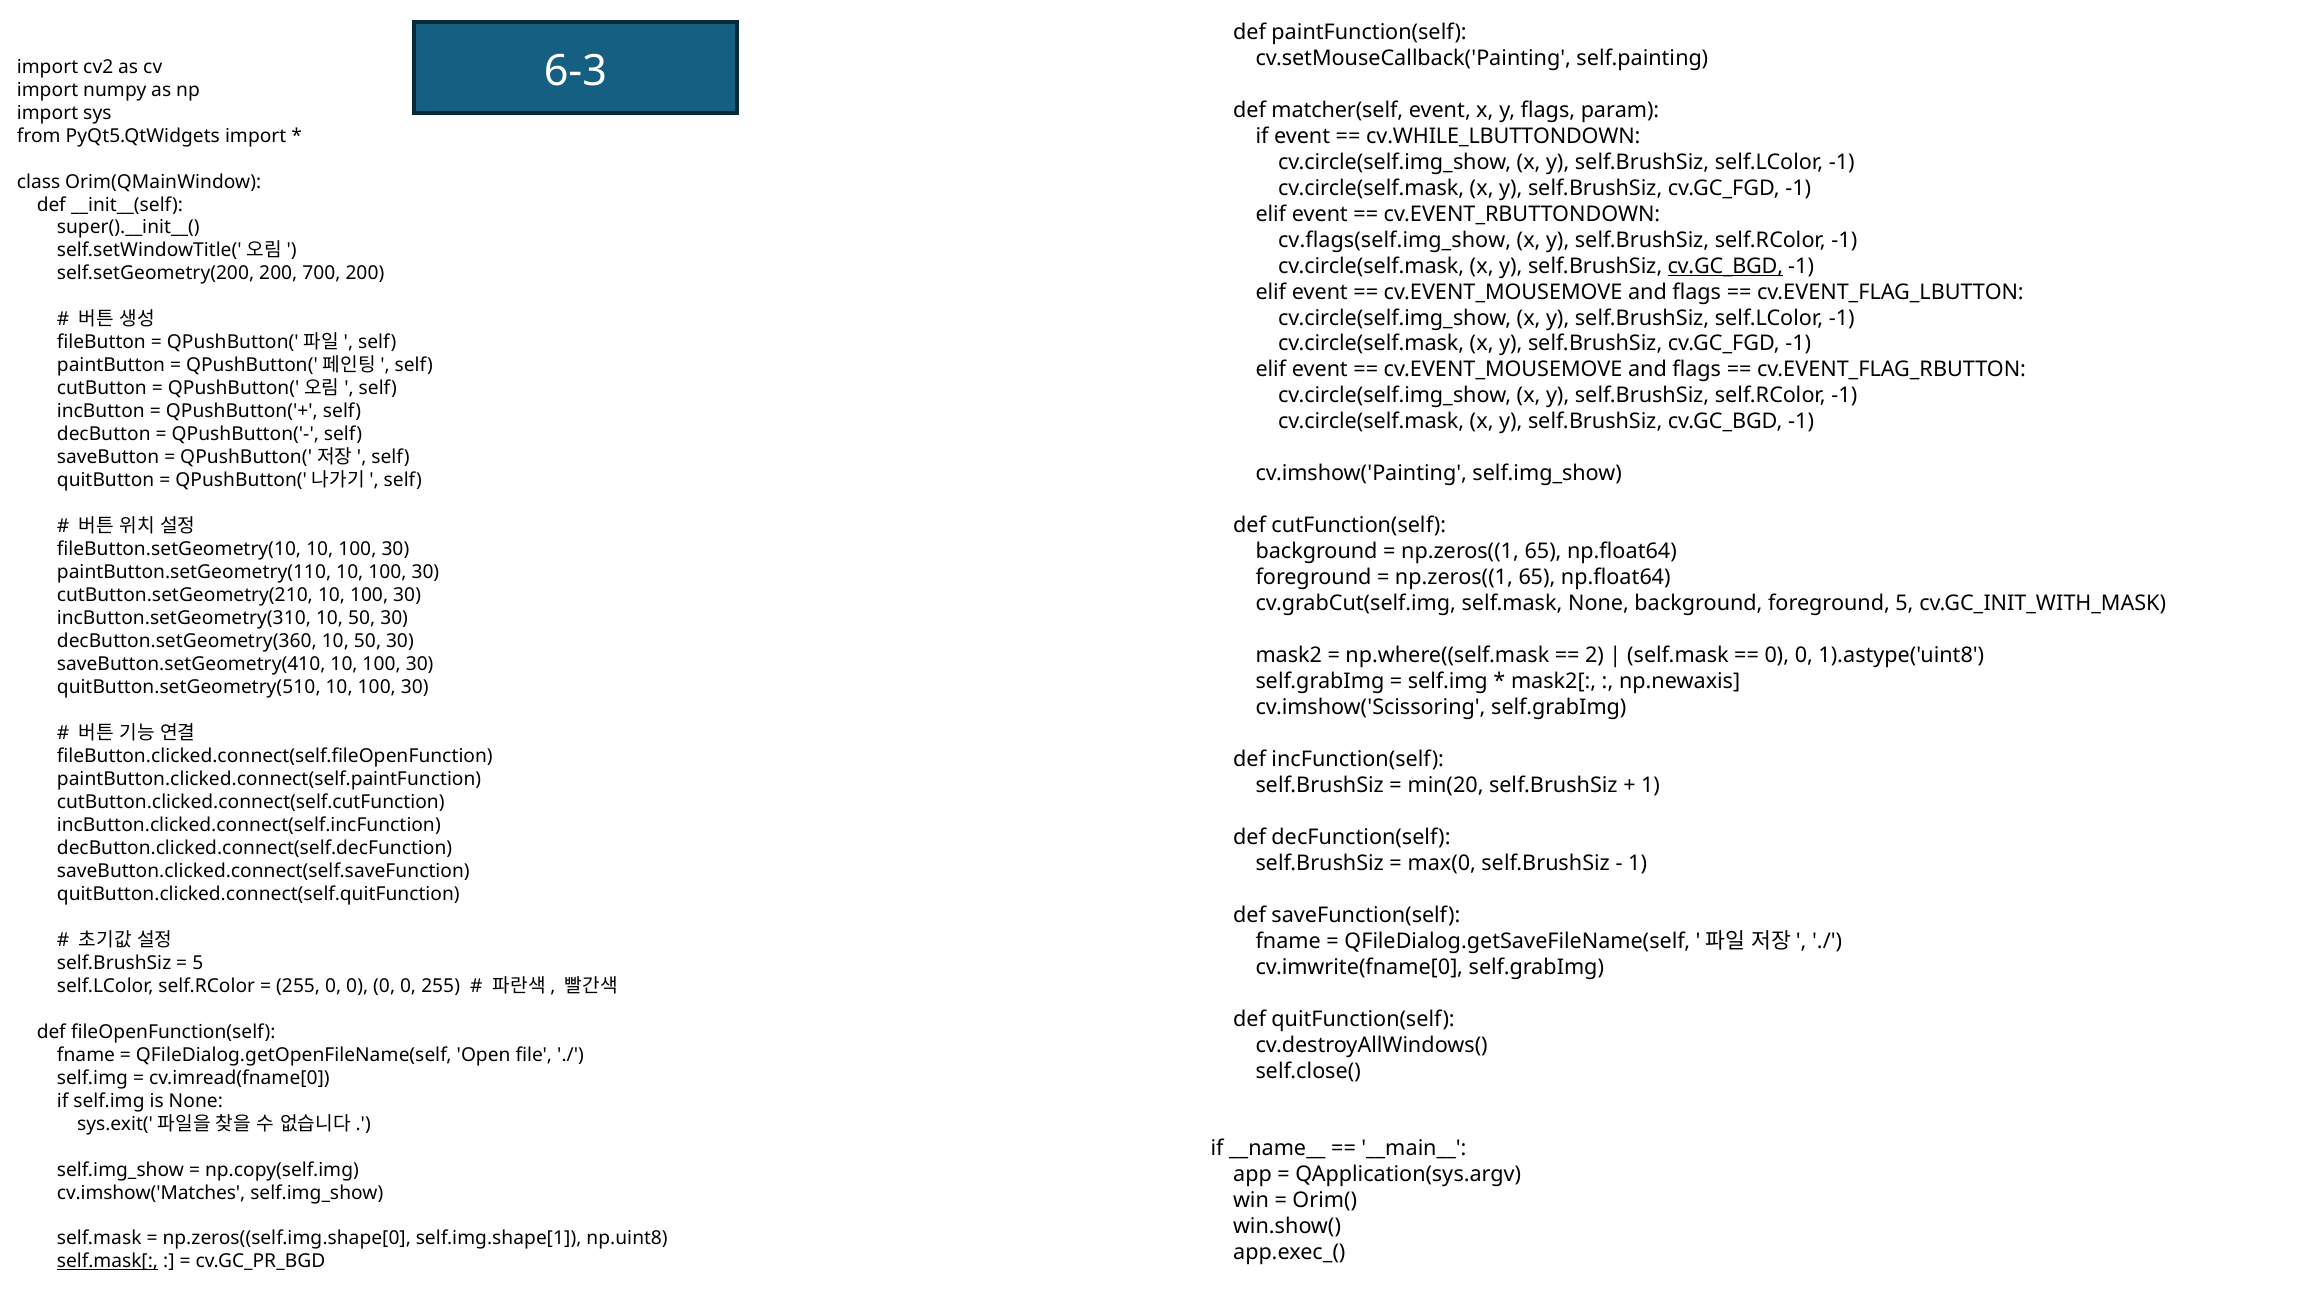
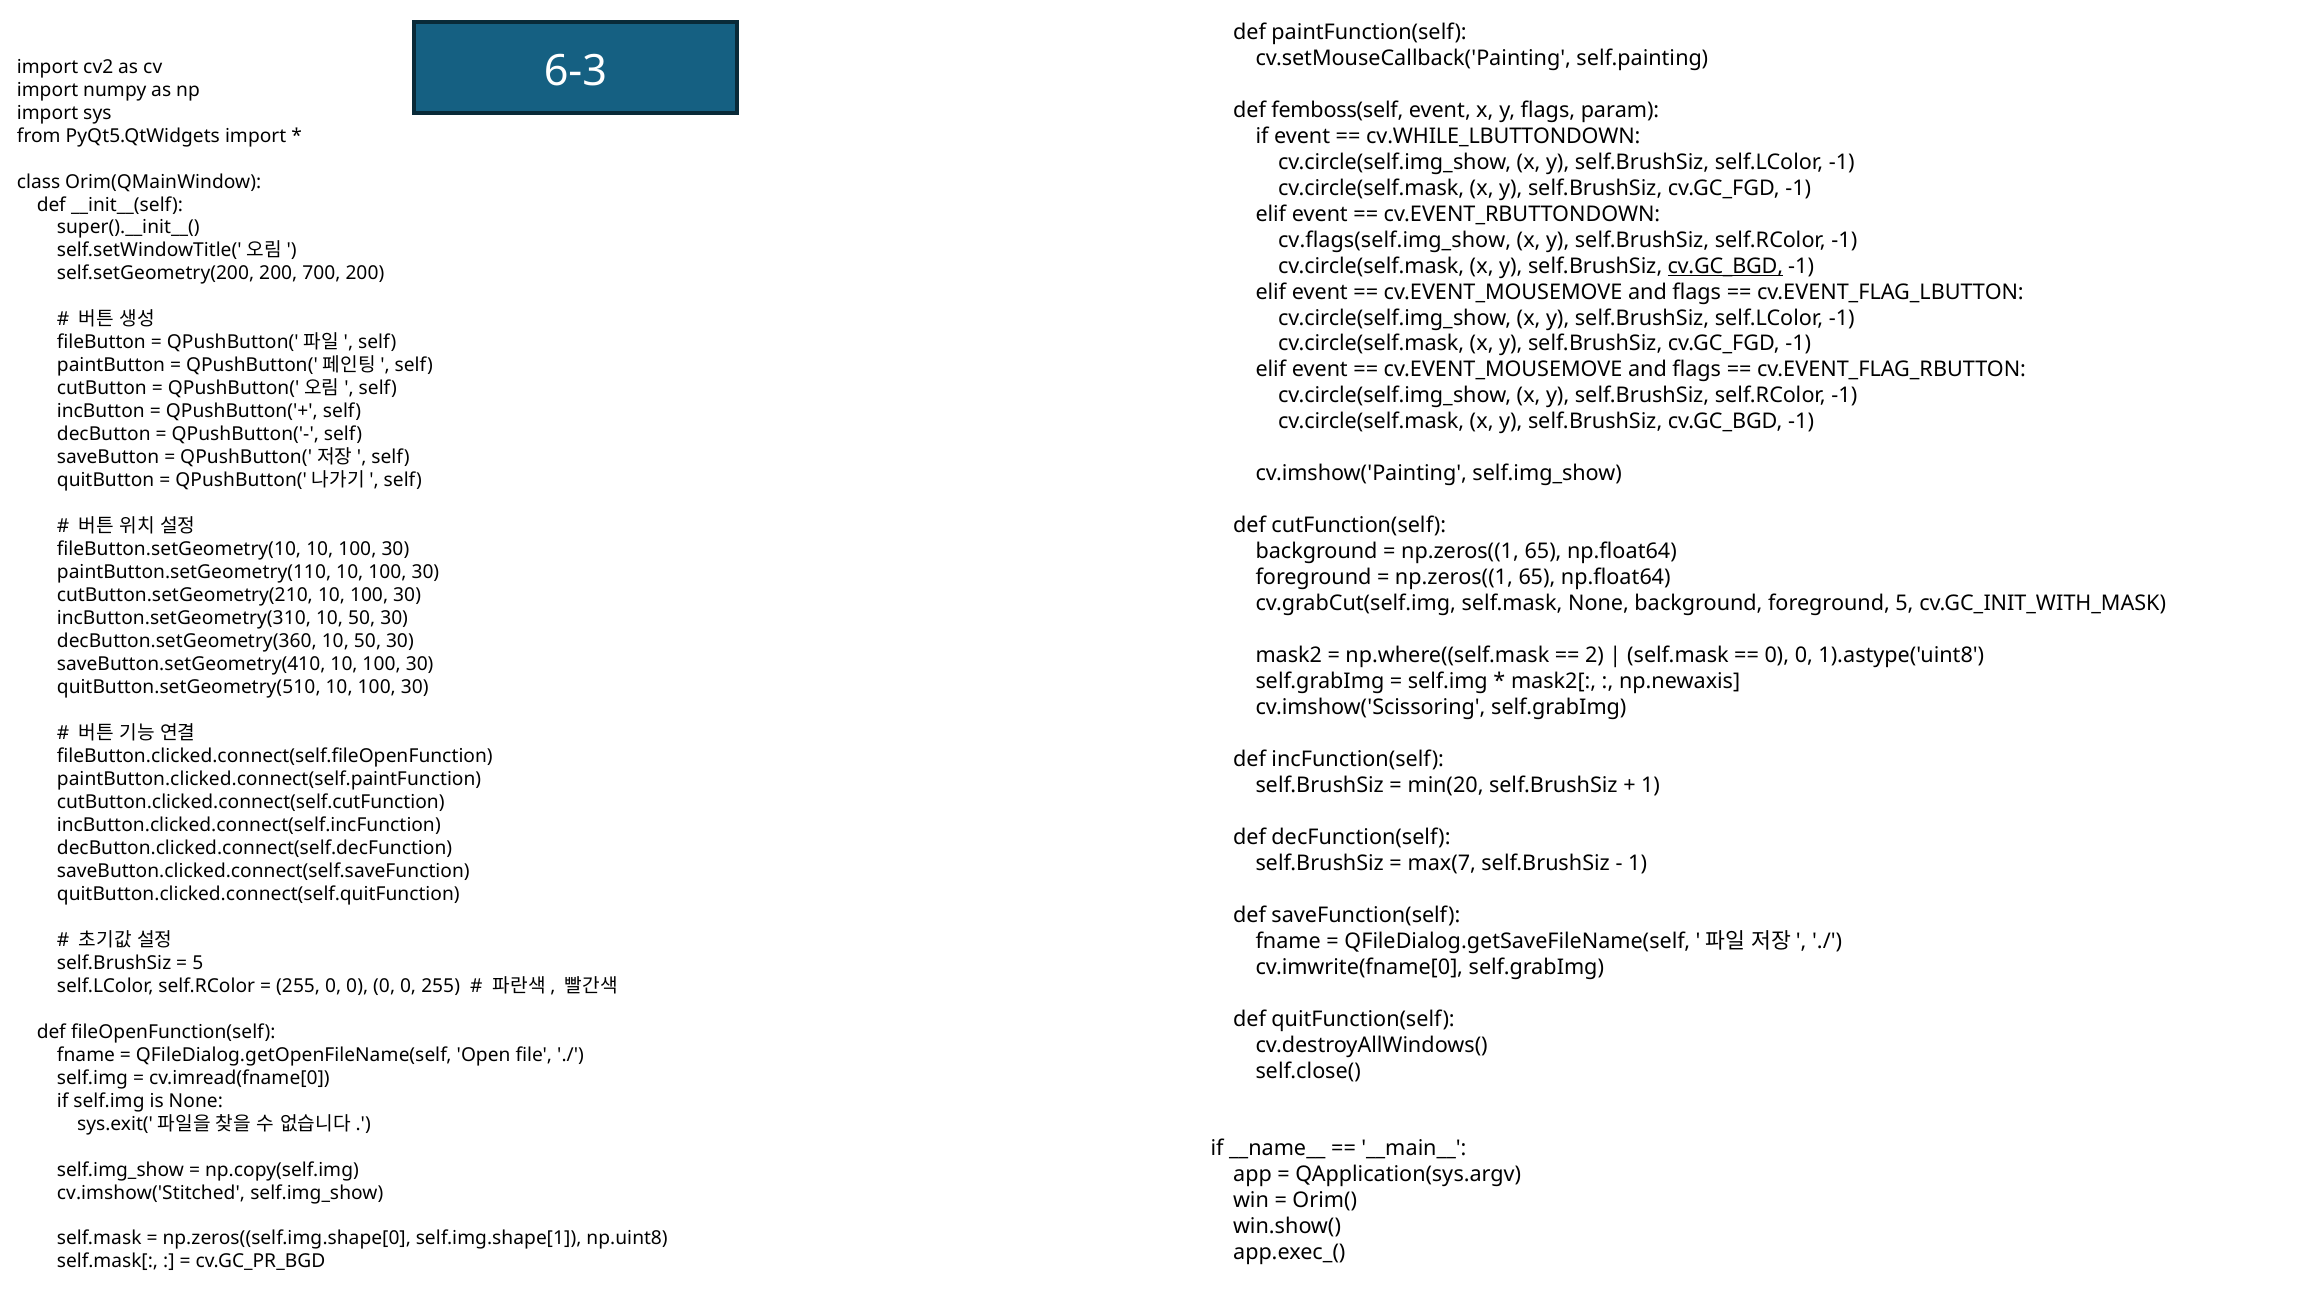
matcher(self: matcher(self -> femboss(self
max(0: max(0 -> max(7
cv.imshow('Matches: cv.imshow('Matches -> cv.imshow('Stitched
self.mask[ underline: present -> none
